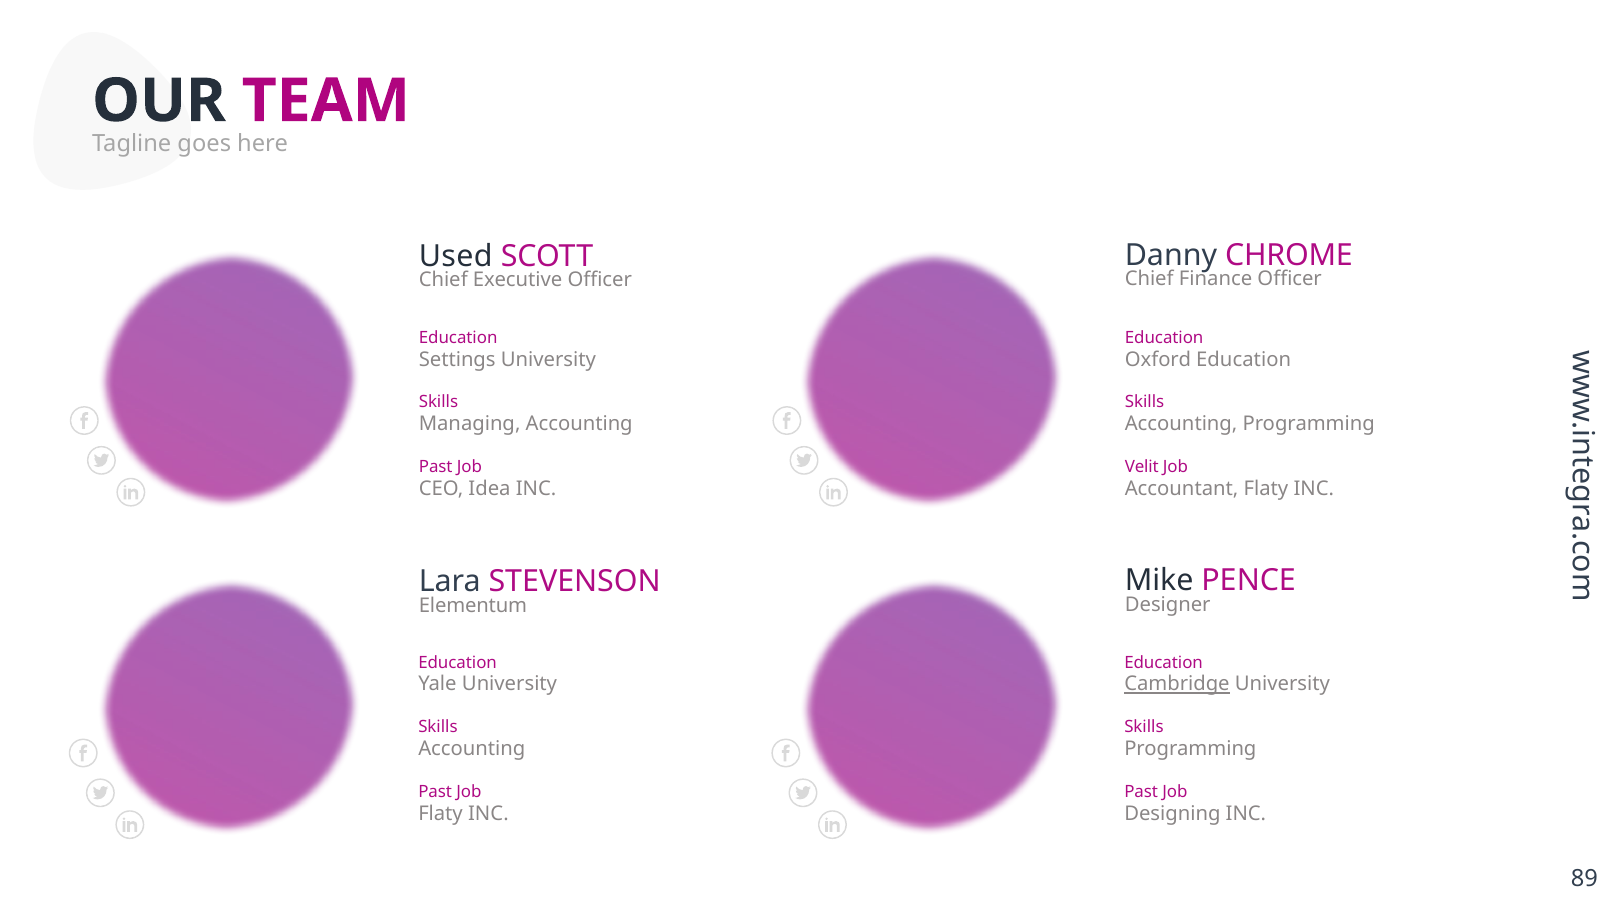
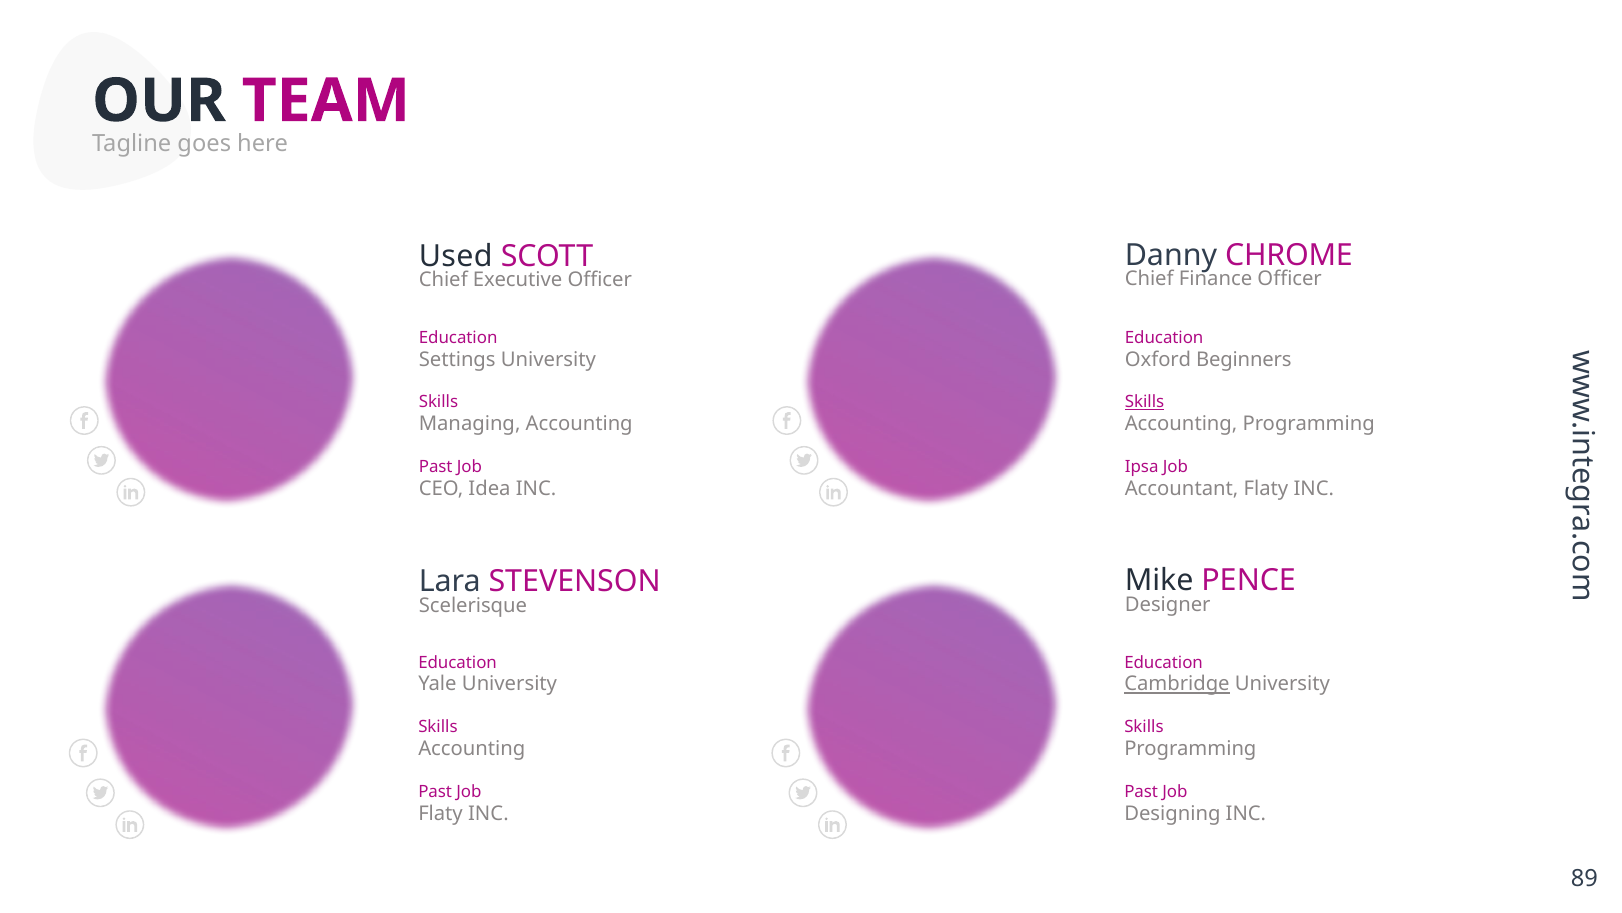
Oxford Education: Education -> Beginners
Skills at (1145, 402) underline: none -> present
Velit: Velit -> Ipsa
Elementum: Elementum -> Scelerisque
